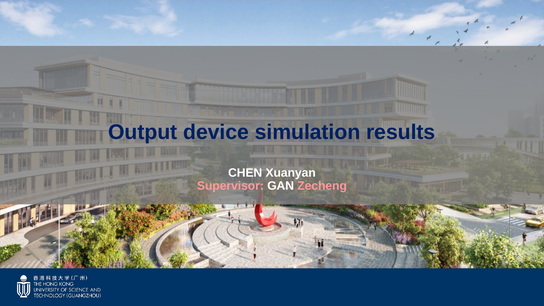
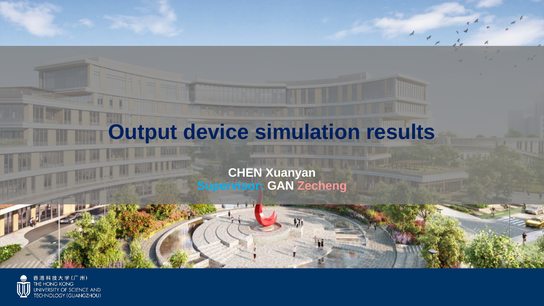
Supervisor colour: pink -> light blue
